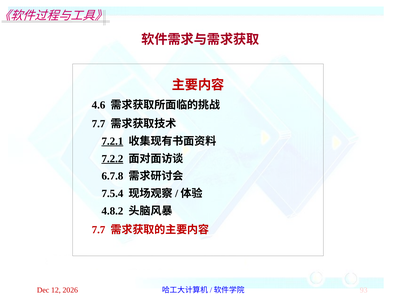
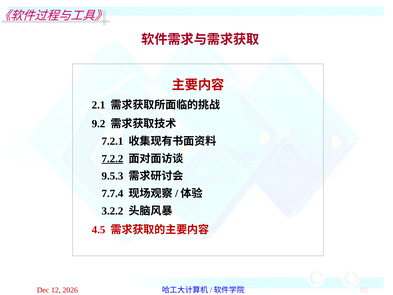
4.6: 4.6 -> 2.1
7.7 at (99, 124): 7.7 -> 9.2
7.2.1 underline: present -> none
6.7.8: 6.7.8 -> 9.5.3
7.5.4: 7.5.4 -> 7.7.4
4.8.2: 4.8.2 -> 3.2.2
7.7 at (99, 229): 7.7 -> 4.5
